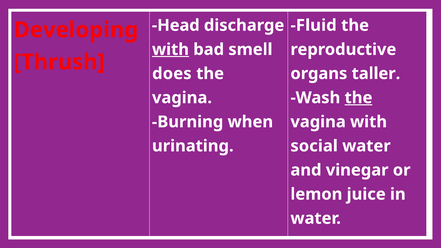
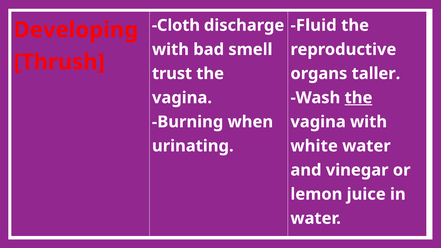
Head: Head -> Cloth
with at (170, 49) underline: present -> none
does: does -> trust
social: social -> white
